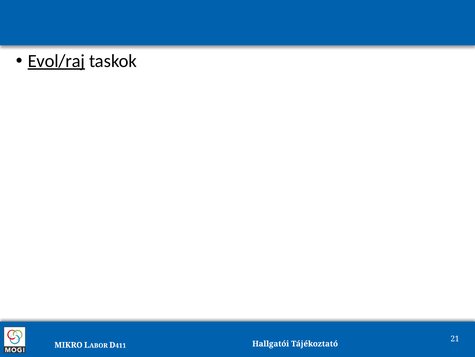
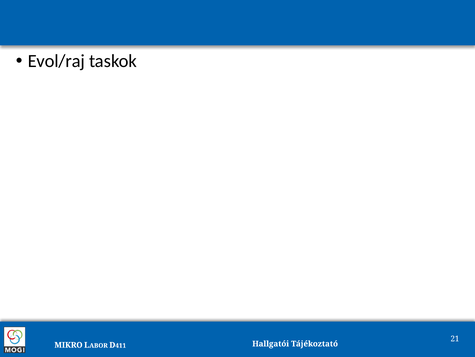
Evol/raj underline: present -> none
